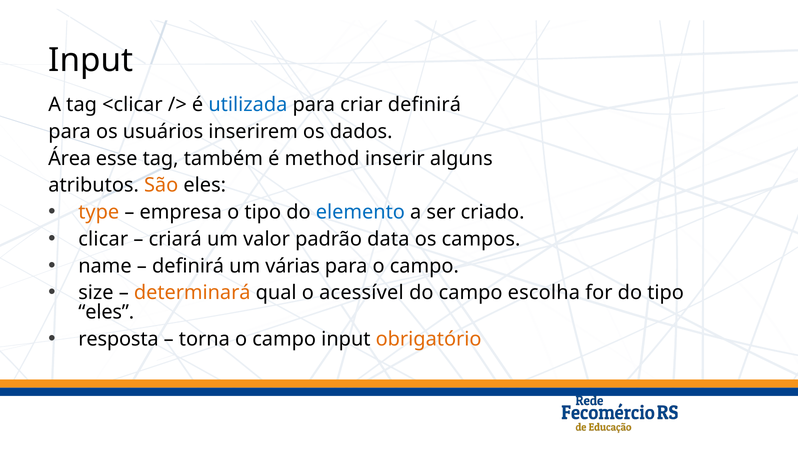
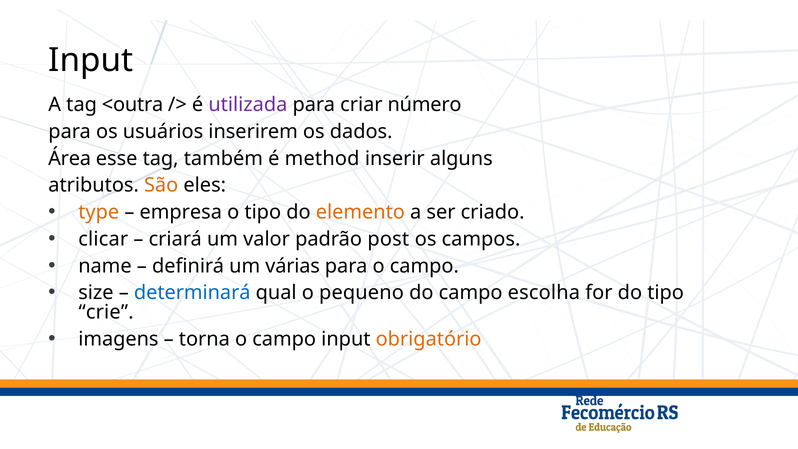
<clicar: <clicar -> <outra
utilizada colour: blue -> purple
criar definirá: definirá -> número
elemento colour: blue -> orange
data: data -> post
determinará colour: orange -> blue
acessível: acessível -> pequeno
eles at (106, 312): eles -> crie
resposta: resposta -> imagens
